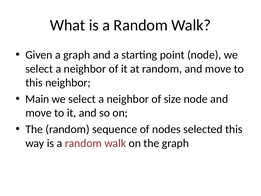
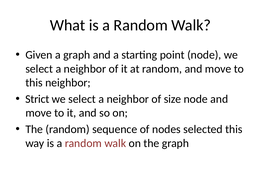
Main: Main -> Strict
